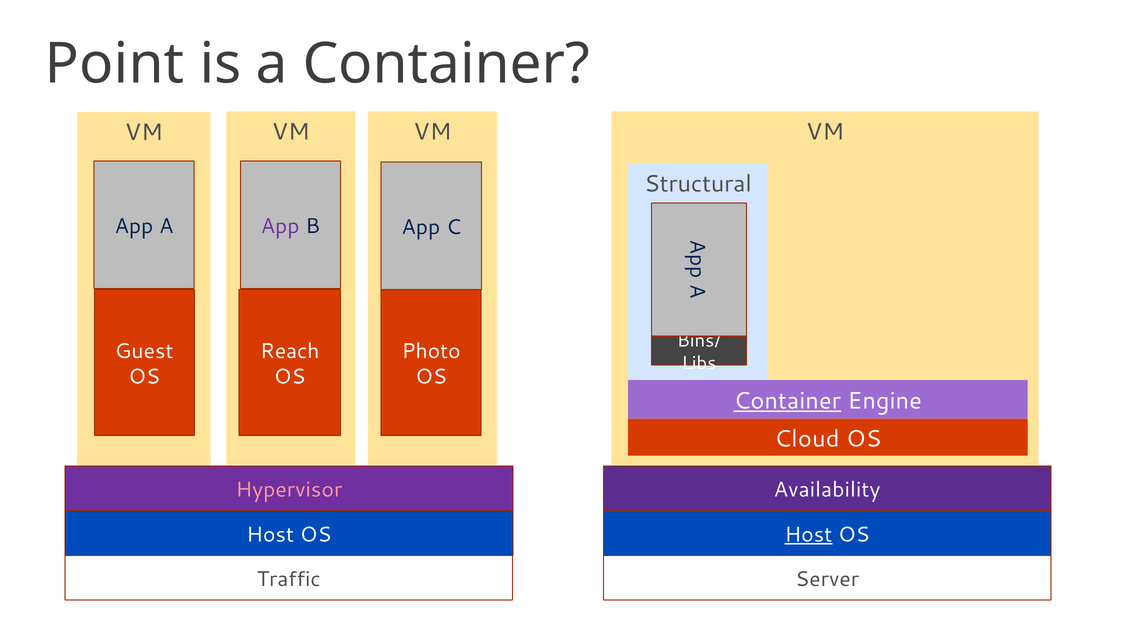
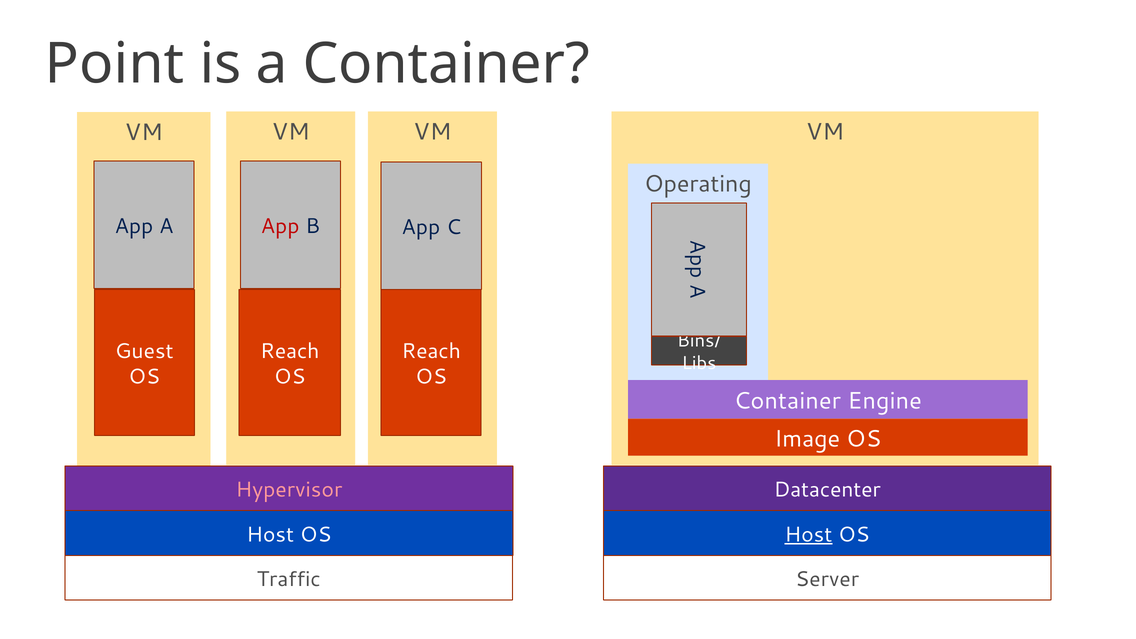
Structural: Structural -> Operating
App at (280, 226) colour: purple -> red
Photo at (431, 351): Photo -> Reach
Container at (787, 401) underline: present -> none
Cloud: Cloud -> Image
Availability: Availability -> Datacenter
